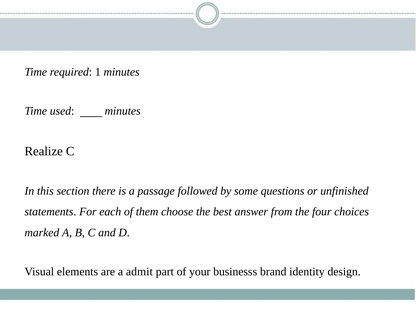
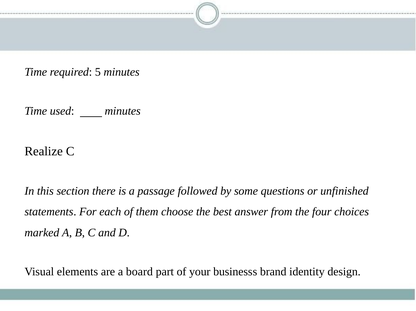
1: 1 -> 5
admit: admit -> board
